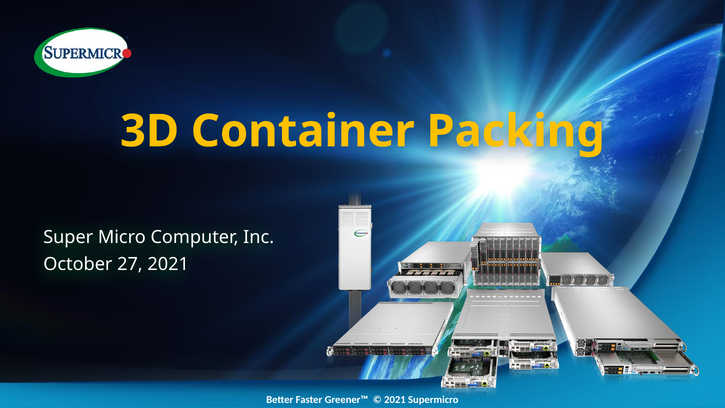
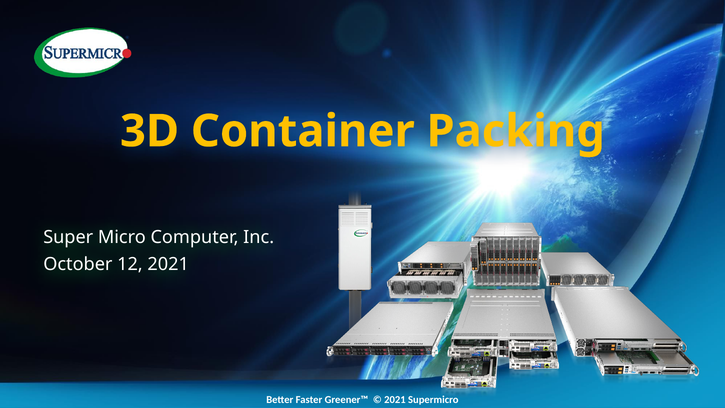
27: 27 -> 12
